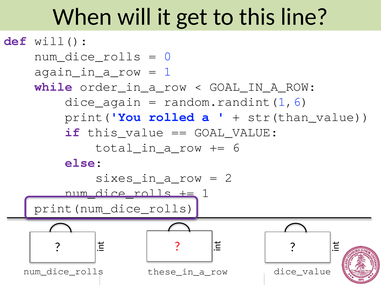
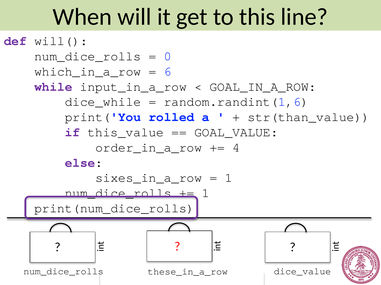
again_in_a_row: again_in_a_row -> which_in_a_row
1 at (168, 72): 1 -> 6
order_in_a_row: order_in_a_row -> input_in_a_row
dice_again: dice_again -> dice_while
total_in_a_row: total_in_a_row -> order_in_a_row
6: 6 -> 4
2 at (229, 178): 2 -> 1
